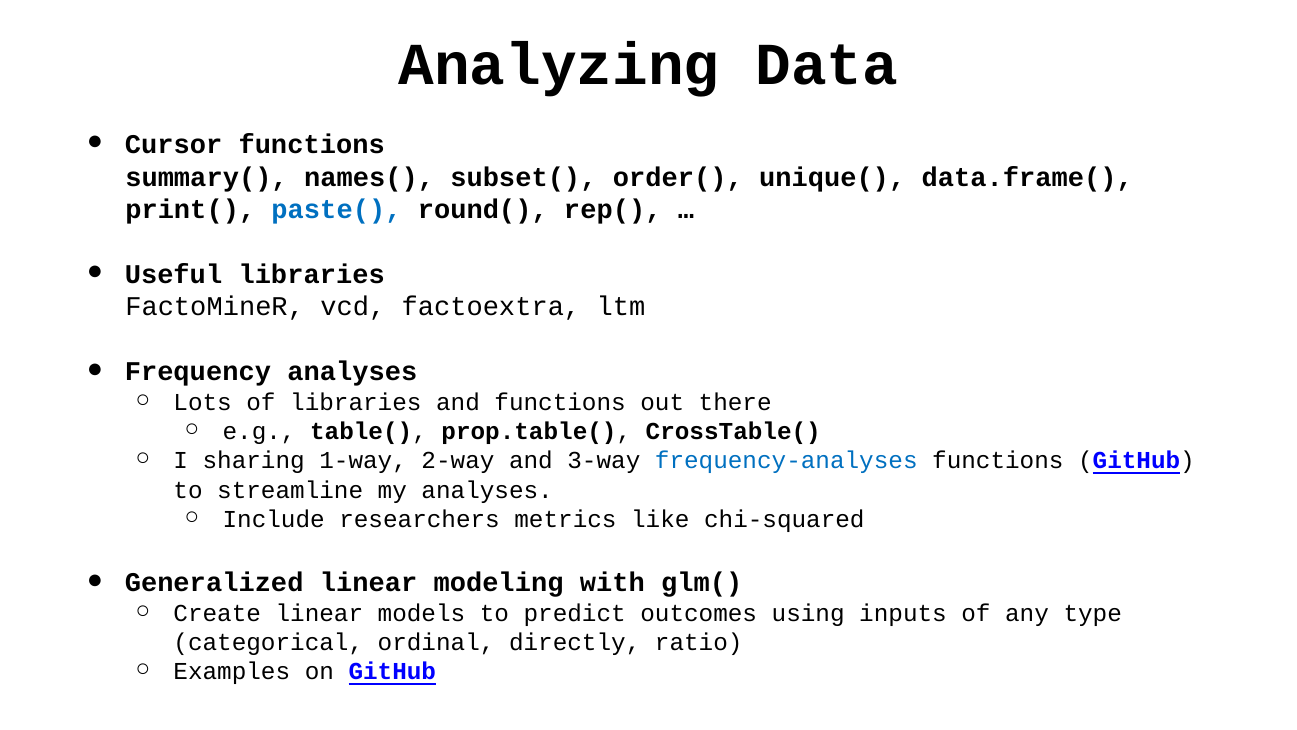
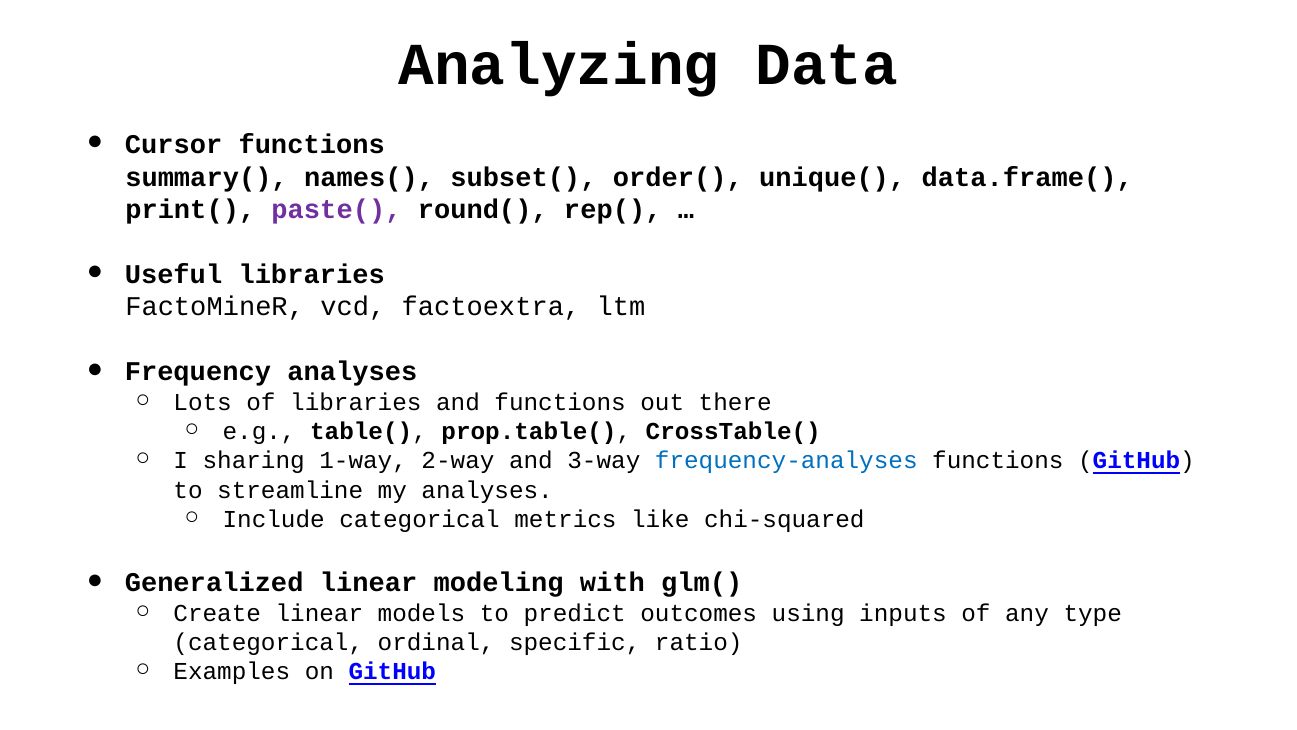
paste( colour: blue -> purple
Include researchers: researchers -> categorical
directly: directly -> specific
